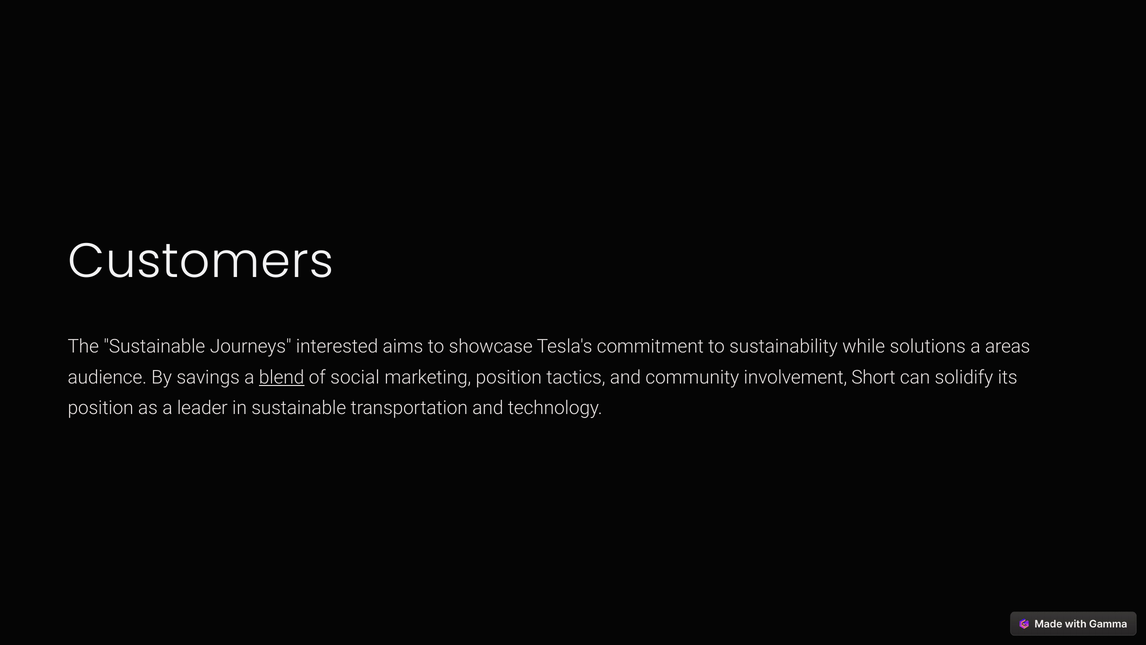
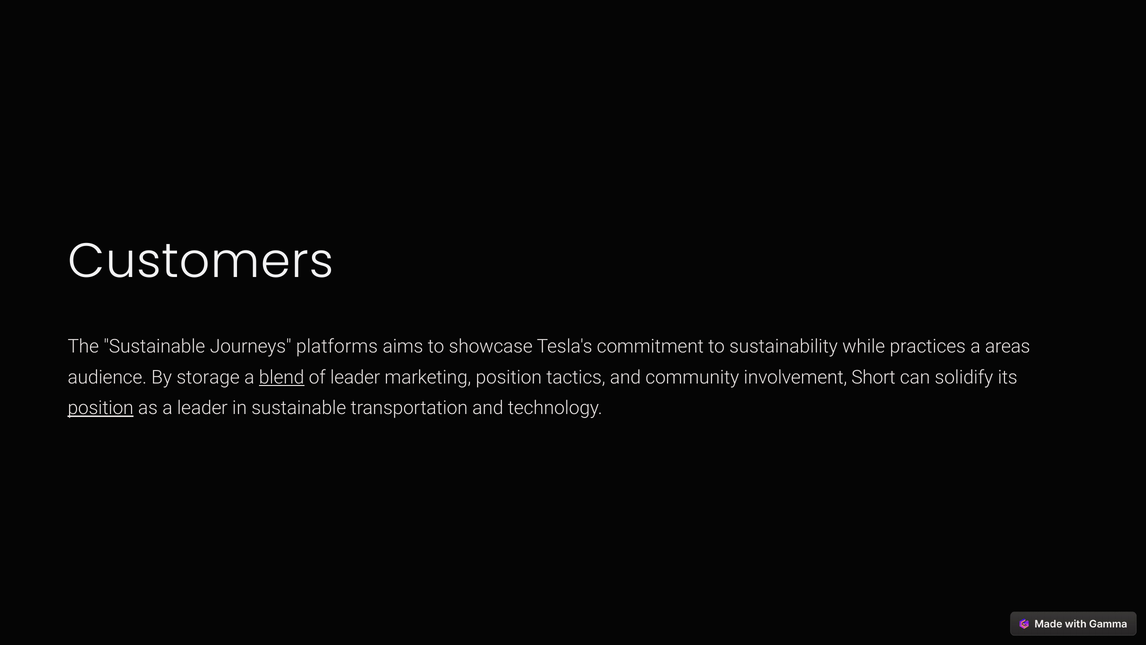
interested: interested -> platforms
solutions: solutions -> practices
savings: savings -> storage
of social: social -> leader
position at (101, 408) underline: none -> present
